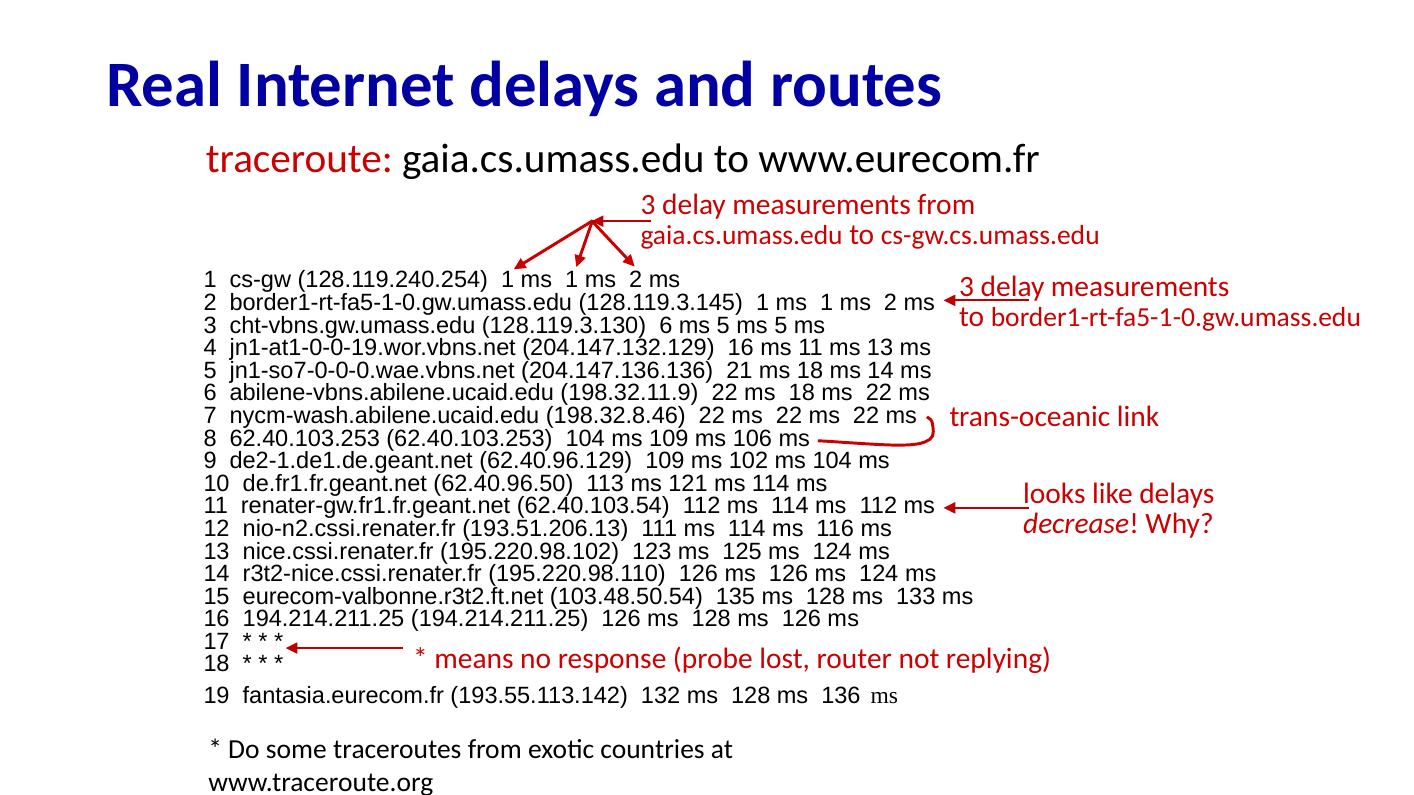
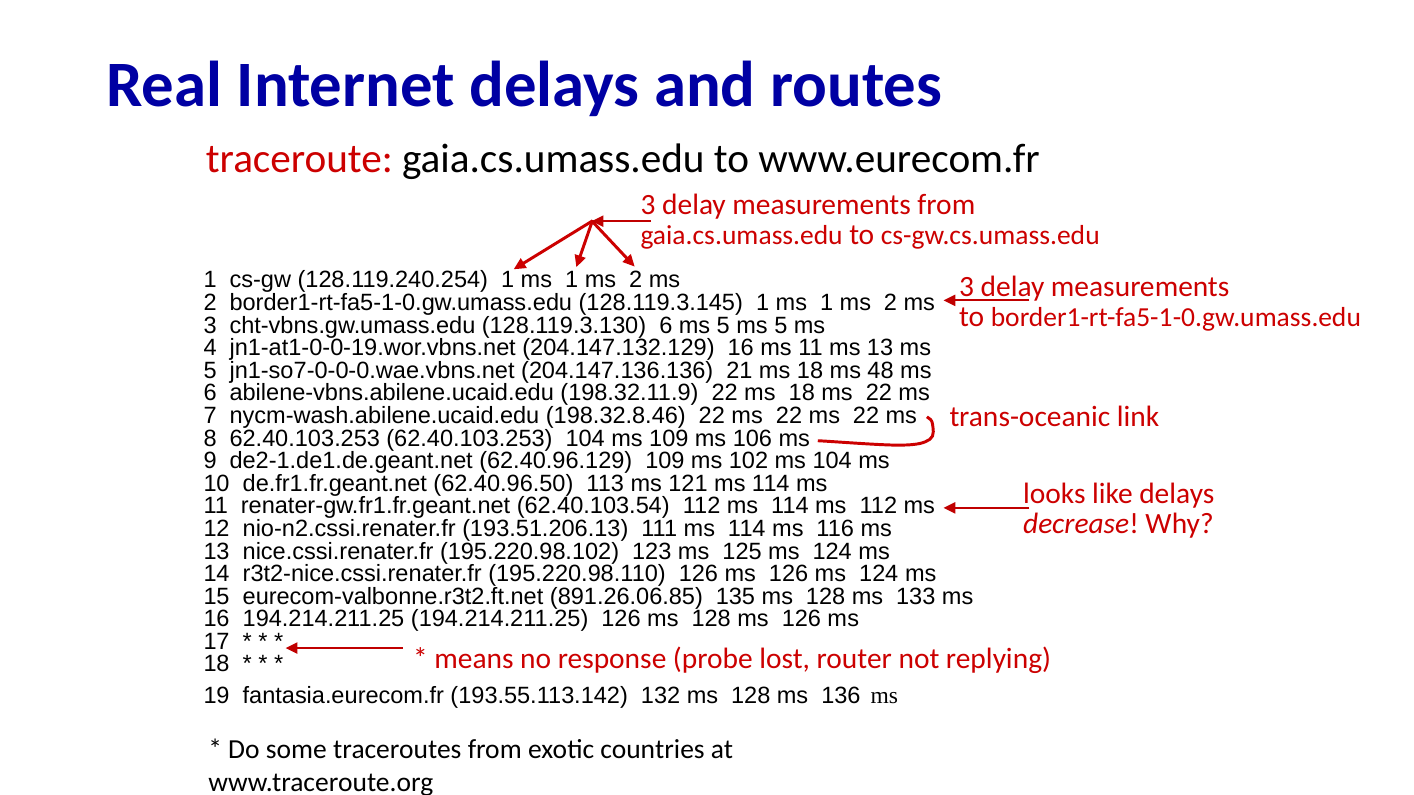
18 ms 14: 14 -> 48
103.48.50.54: 103.48.50.54 -> 891.26.06.85
